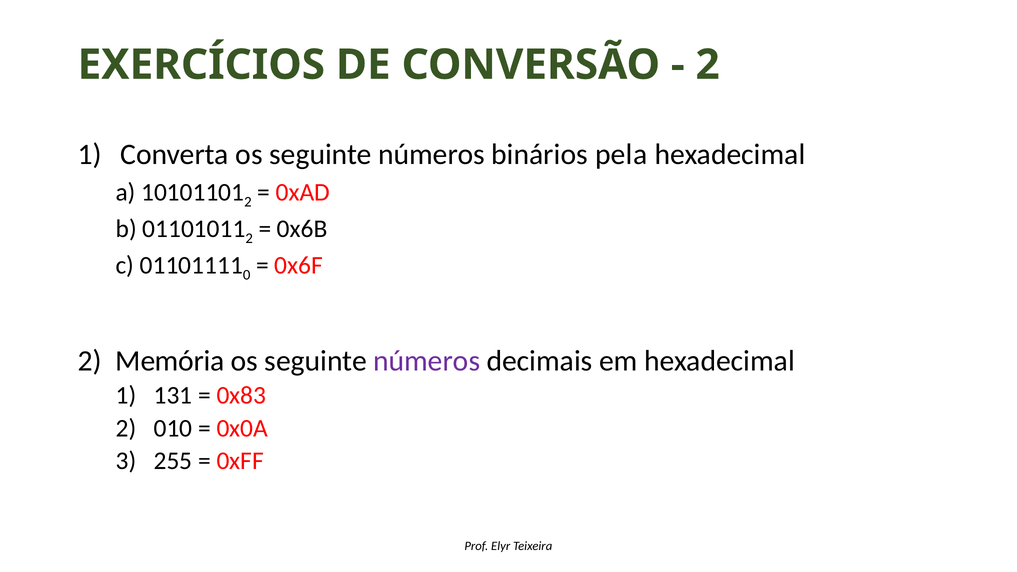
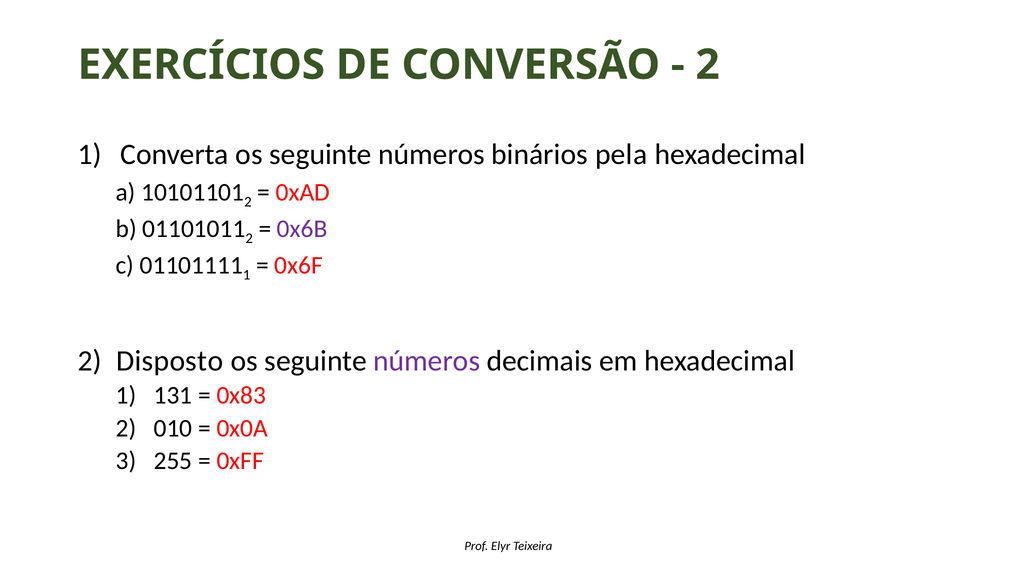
0x6B colour: black -> purple
0 at (247, 275): 0 -> 1
Memória: Memória -> Disposto
